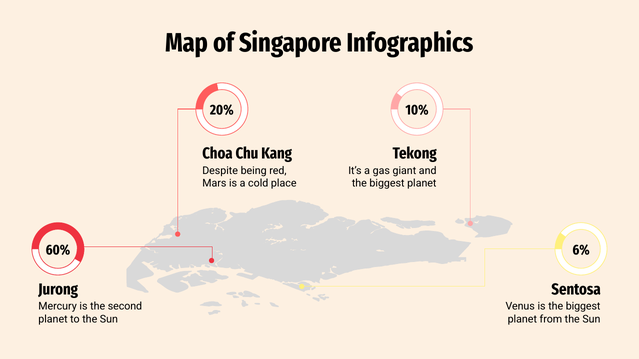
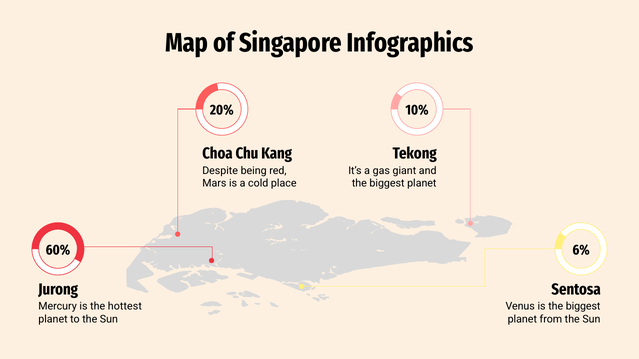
second: second -> hottest
